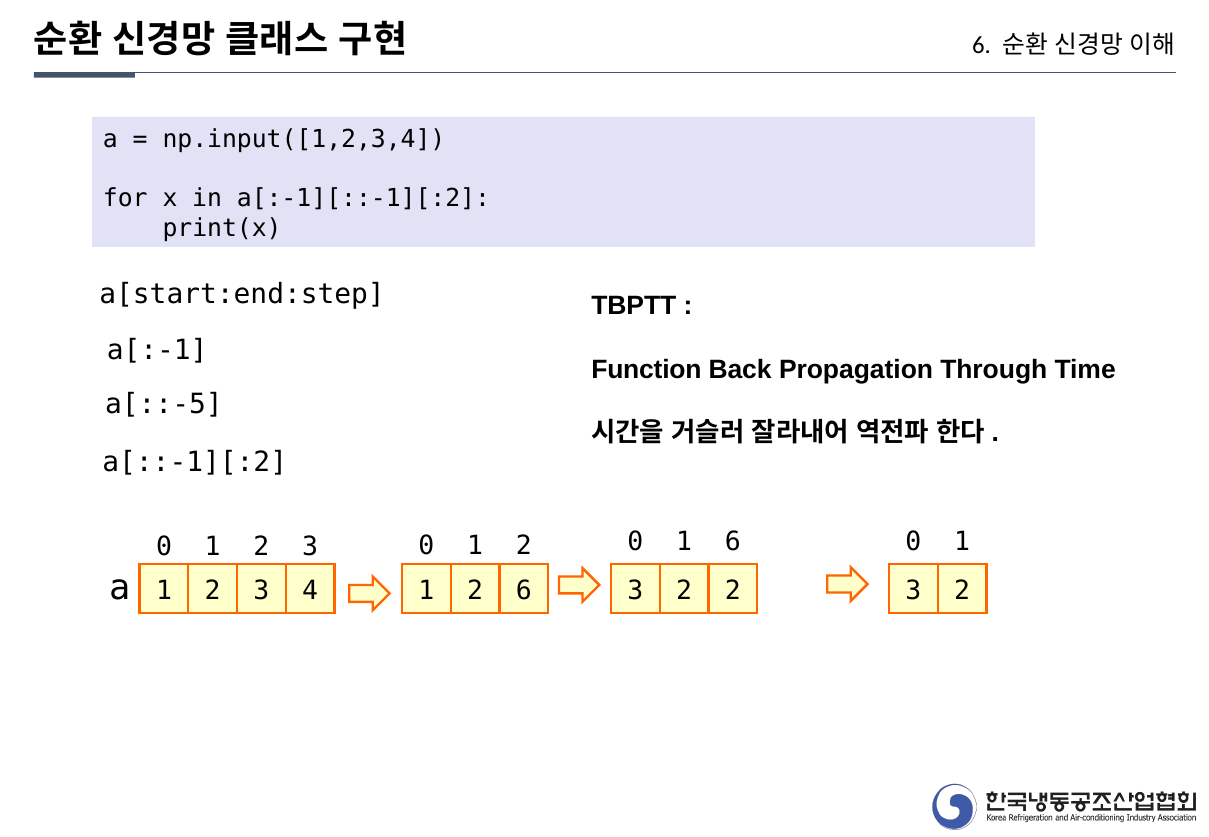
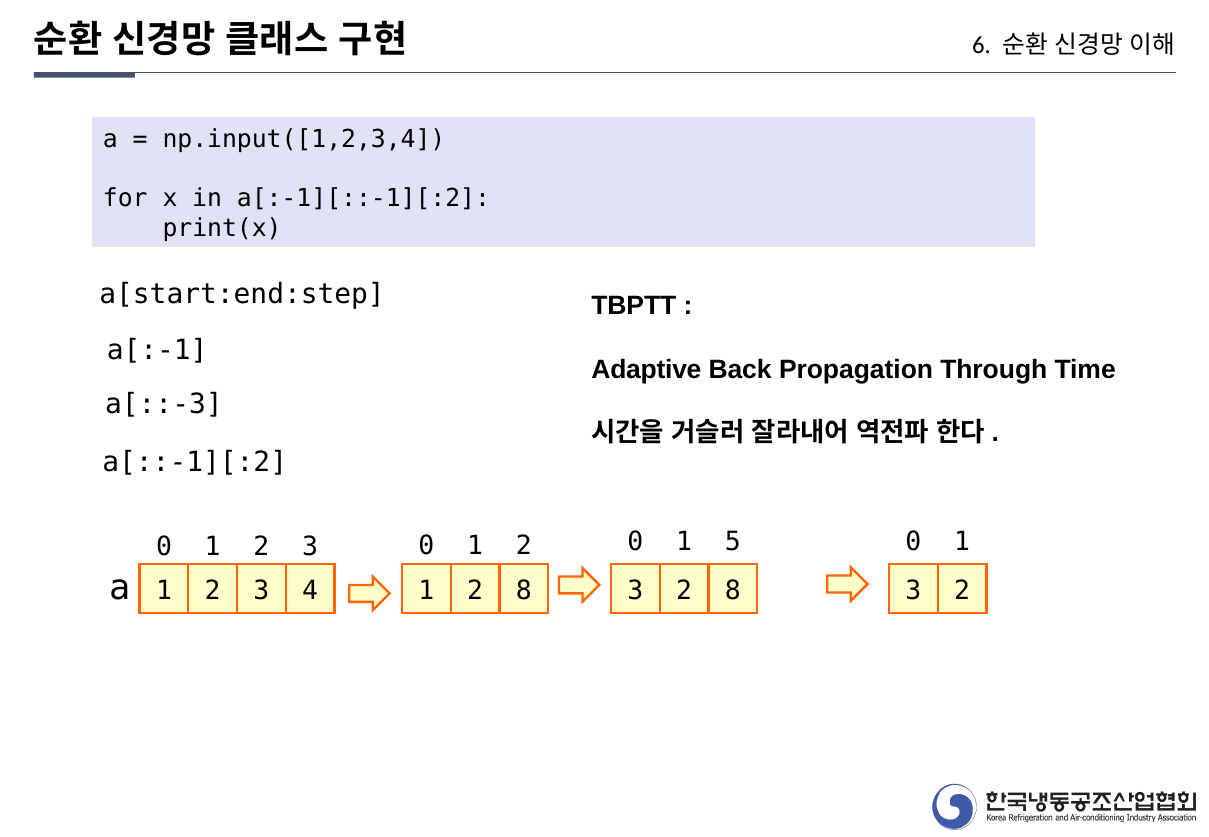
Function: Function -> Adaptive
a[::-5: a[::-5 -> a[::-3
1 6: 6 -> 5
1 2 6: 6 -> 8
3 2 2: 2 -> 8
